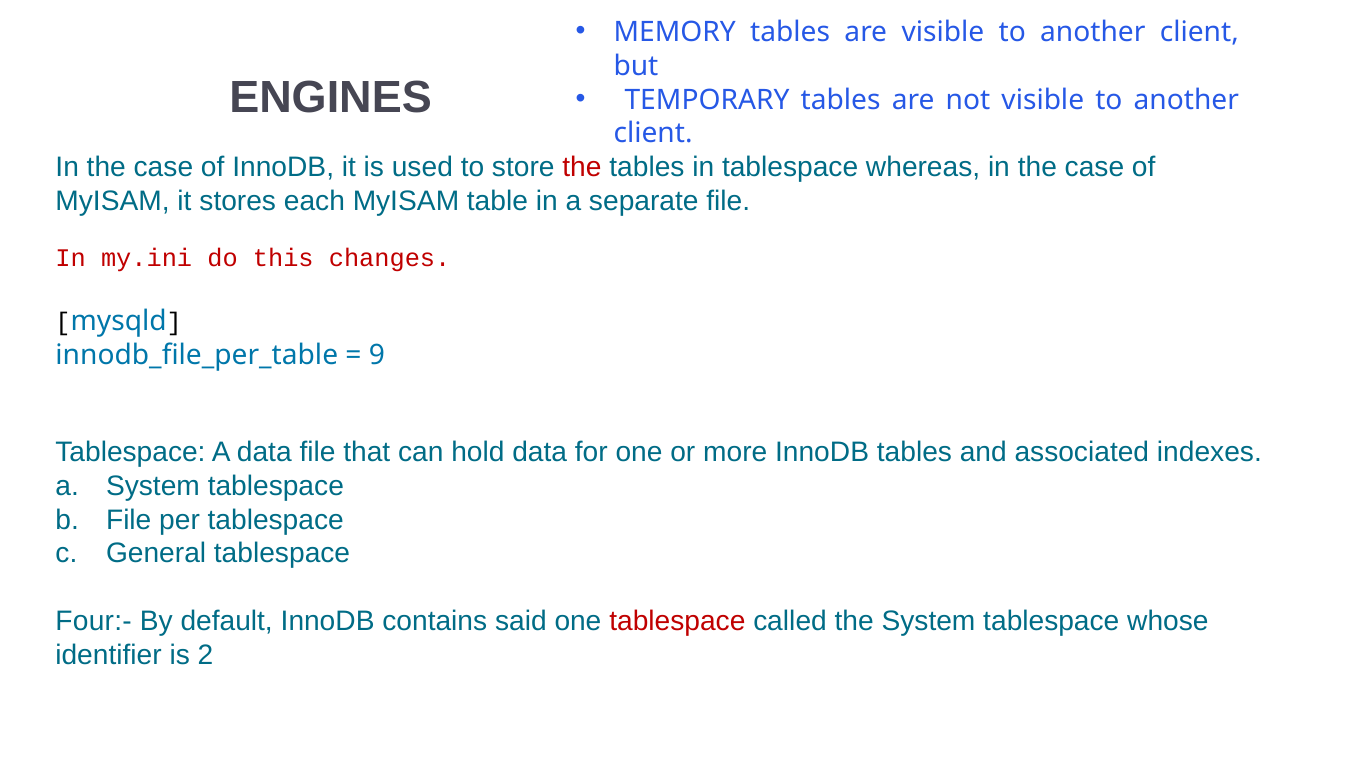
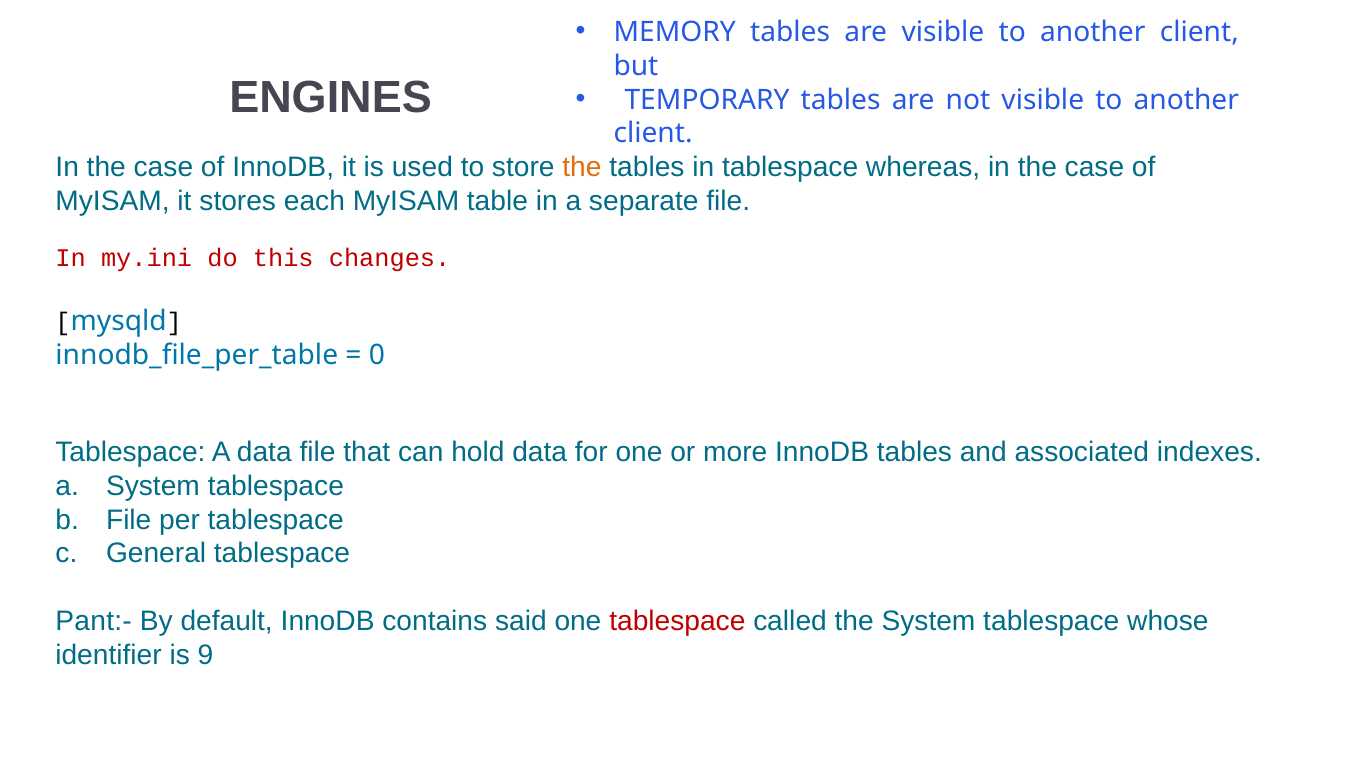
the at (582, 167) colour: red -> orange
9: 9 -> 0
Four:-: Four:- -> Pant:-
2: 2 -> 9
